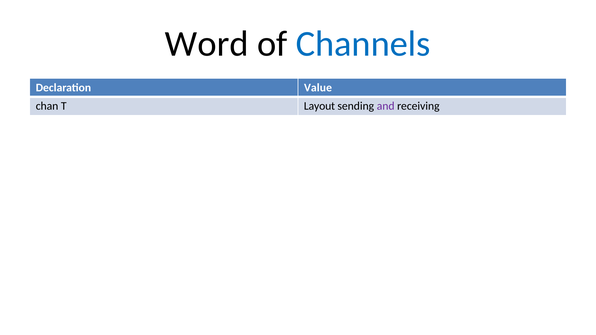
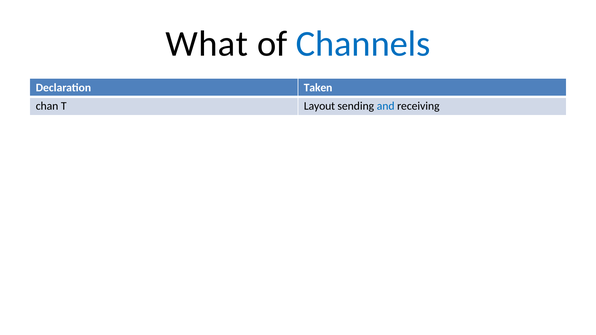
Word: Word -> What
Value: Value -> Taken
and colour: purple -> blue
